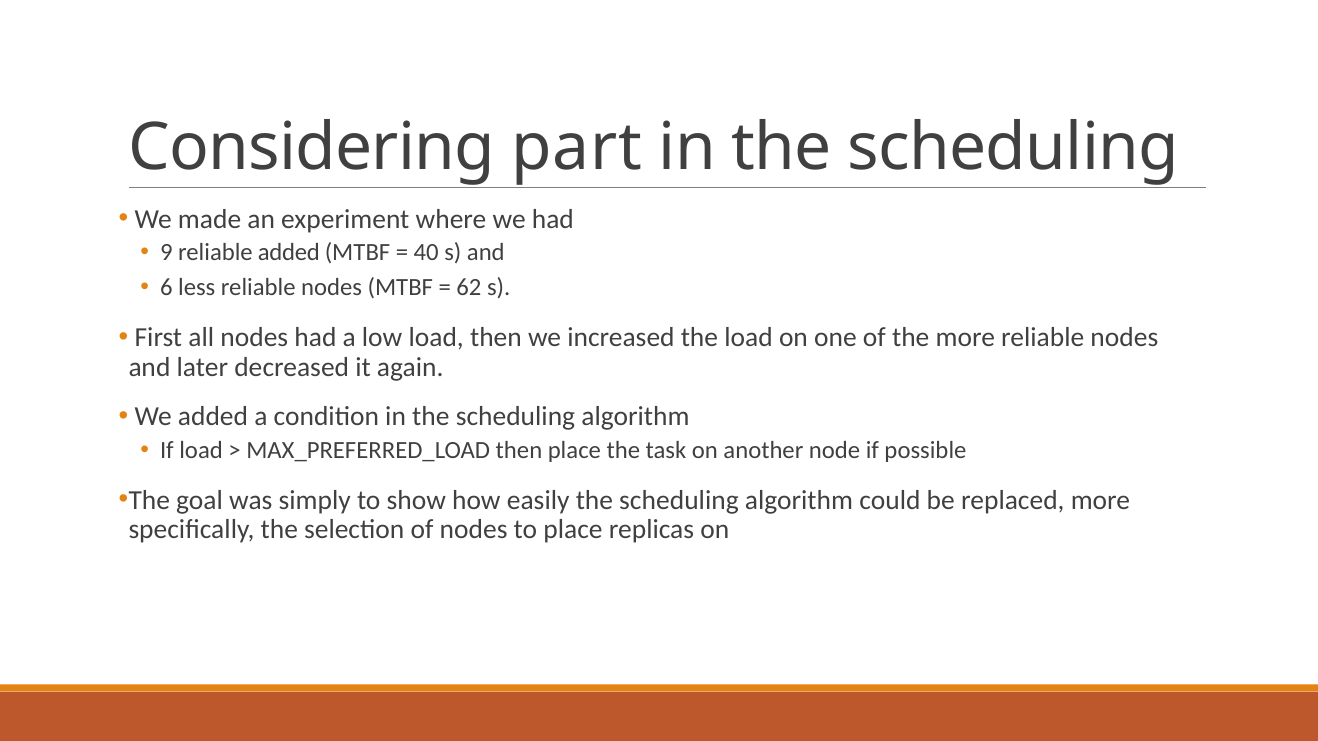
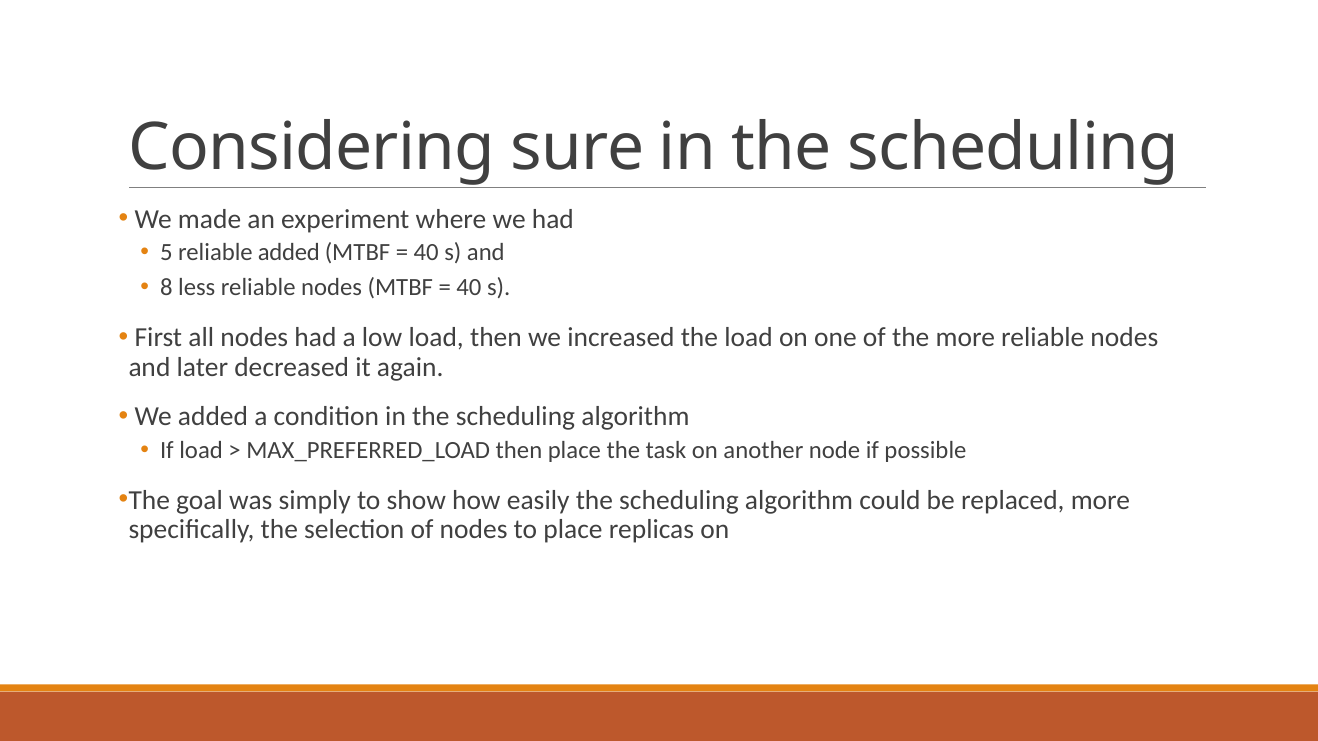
part: part -> sure
9: 9 -> 5
6: 6 -> 8
62 at (469, 288): 62 -> 40
